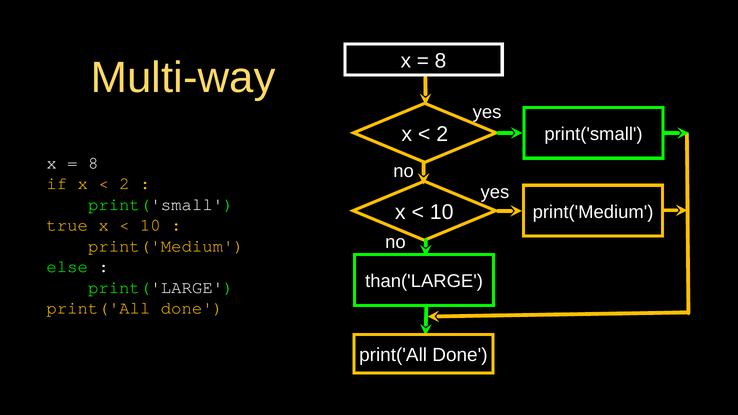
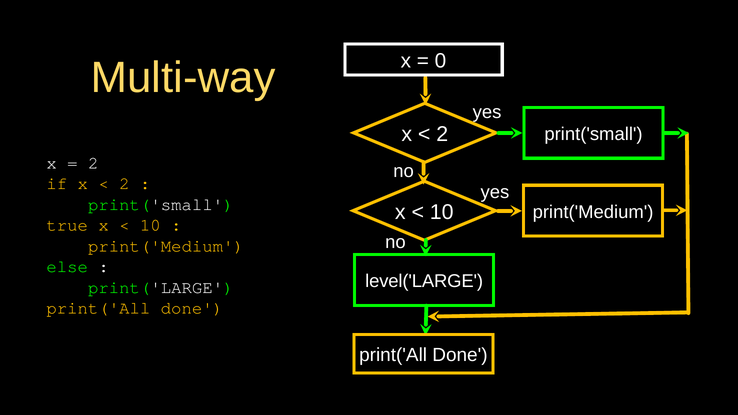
8 at (440, 61): 8 -> 0
8 at (93, 163): 8 -> 2
than('LARGE: than('LARGE -> level('LARGE
